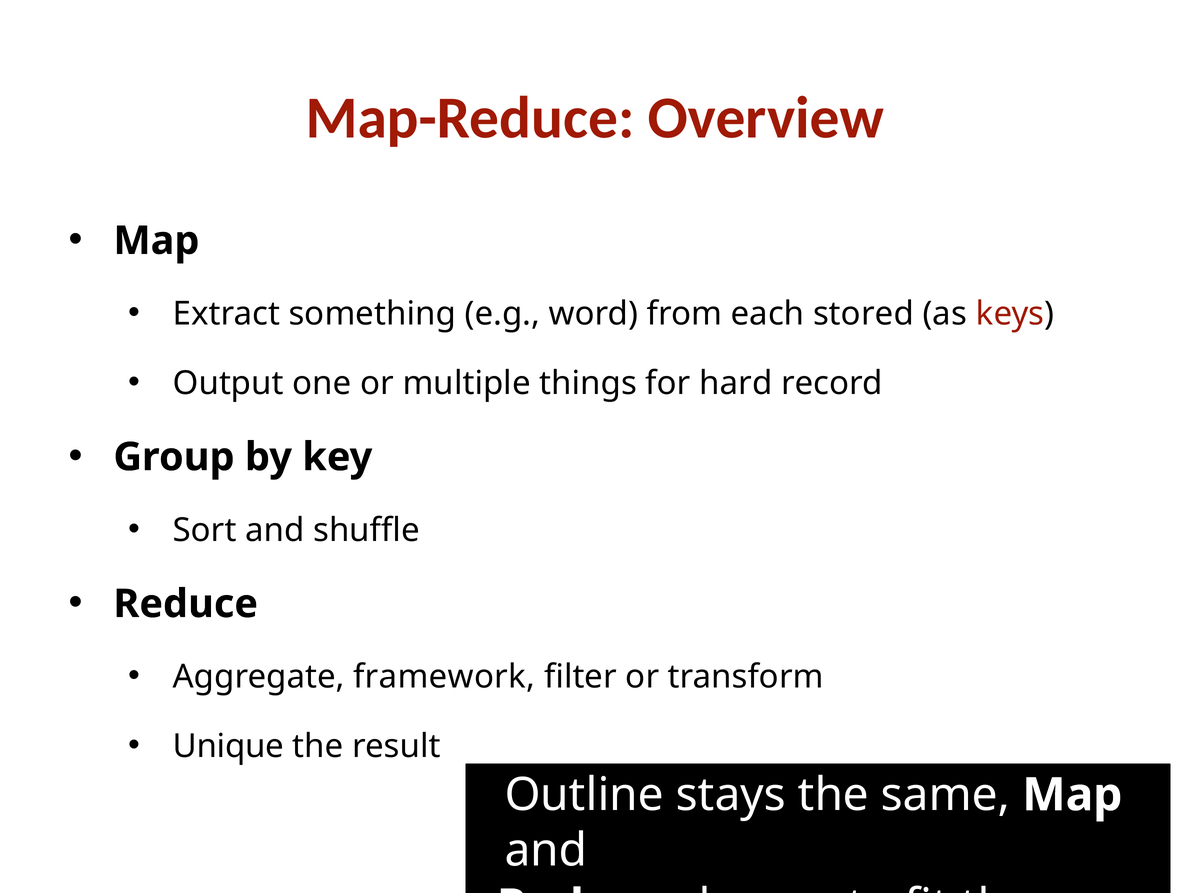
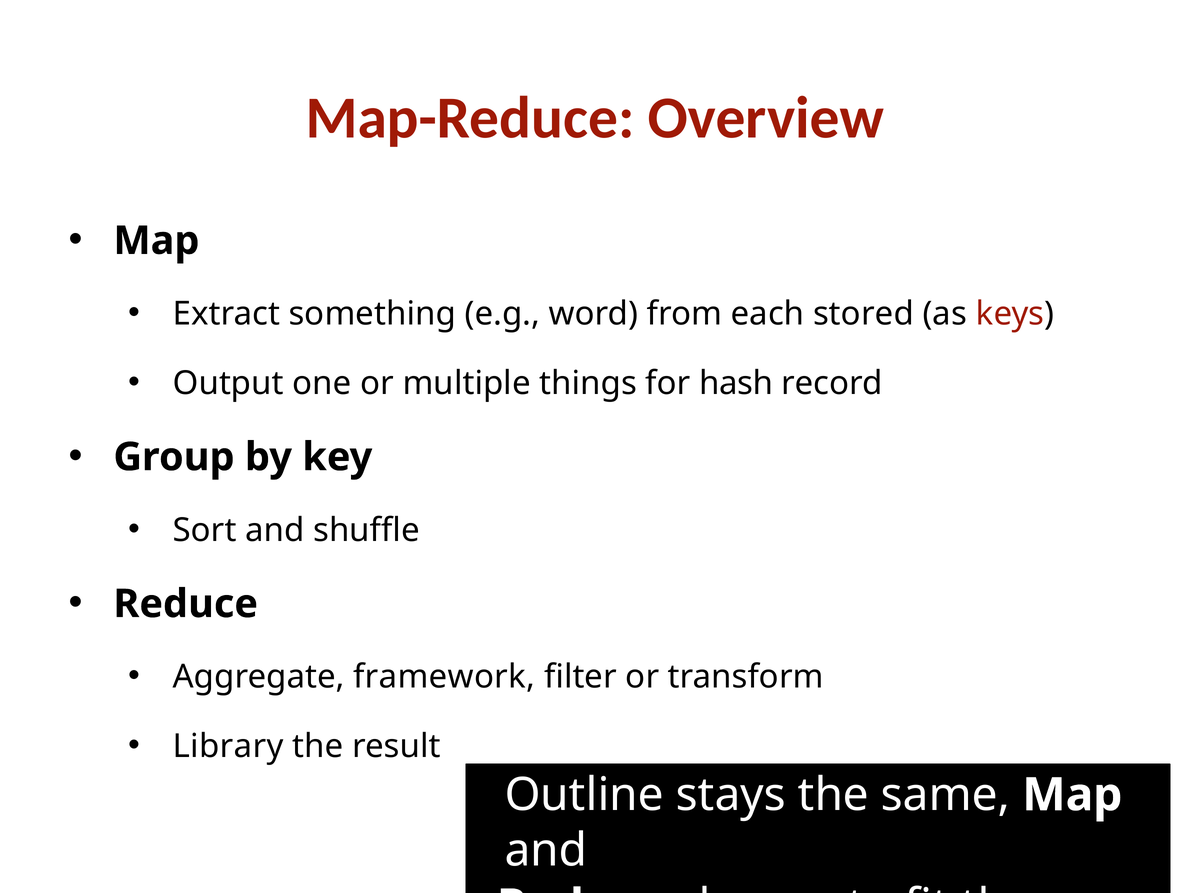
hard: hard -> hash
Unique: Unique -> Library
